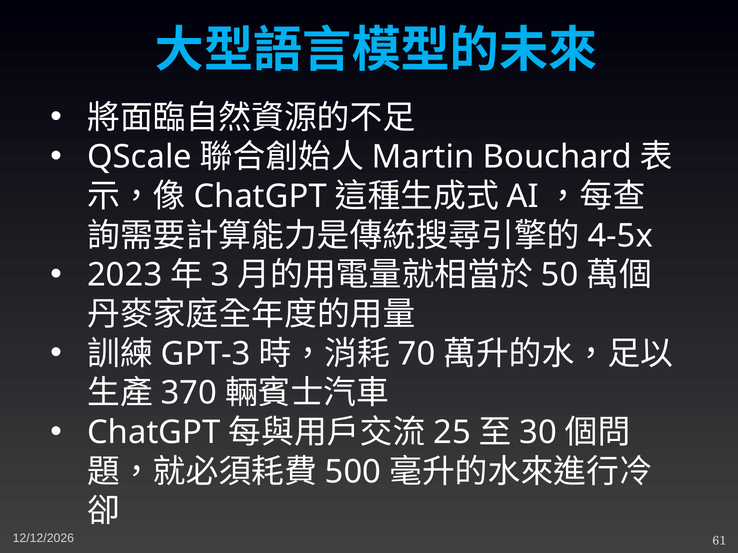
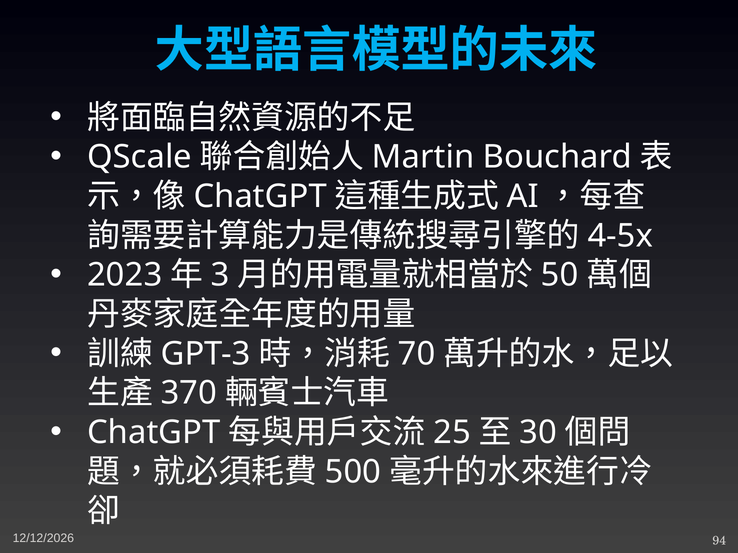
61: 61 -> 94
